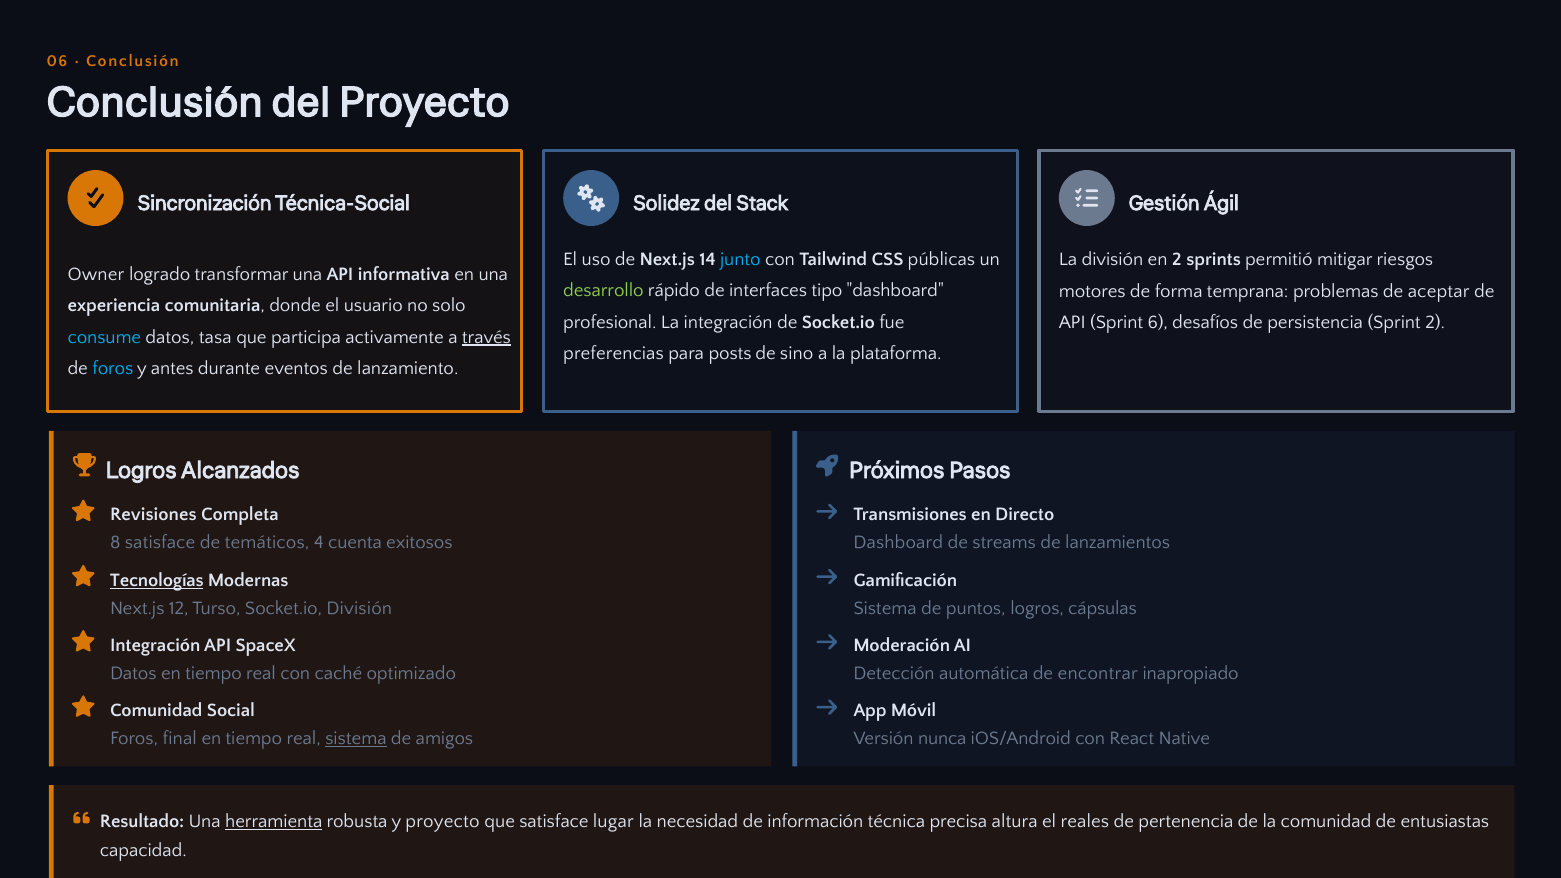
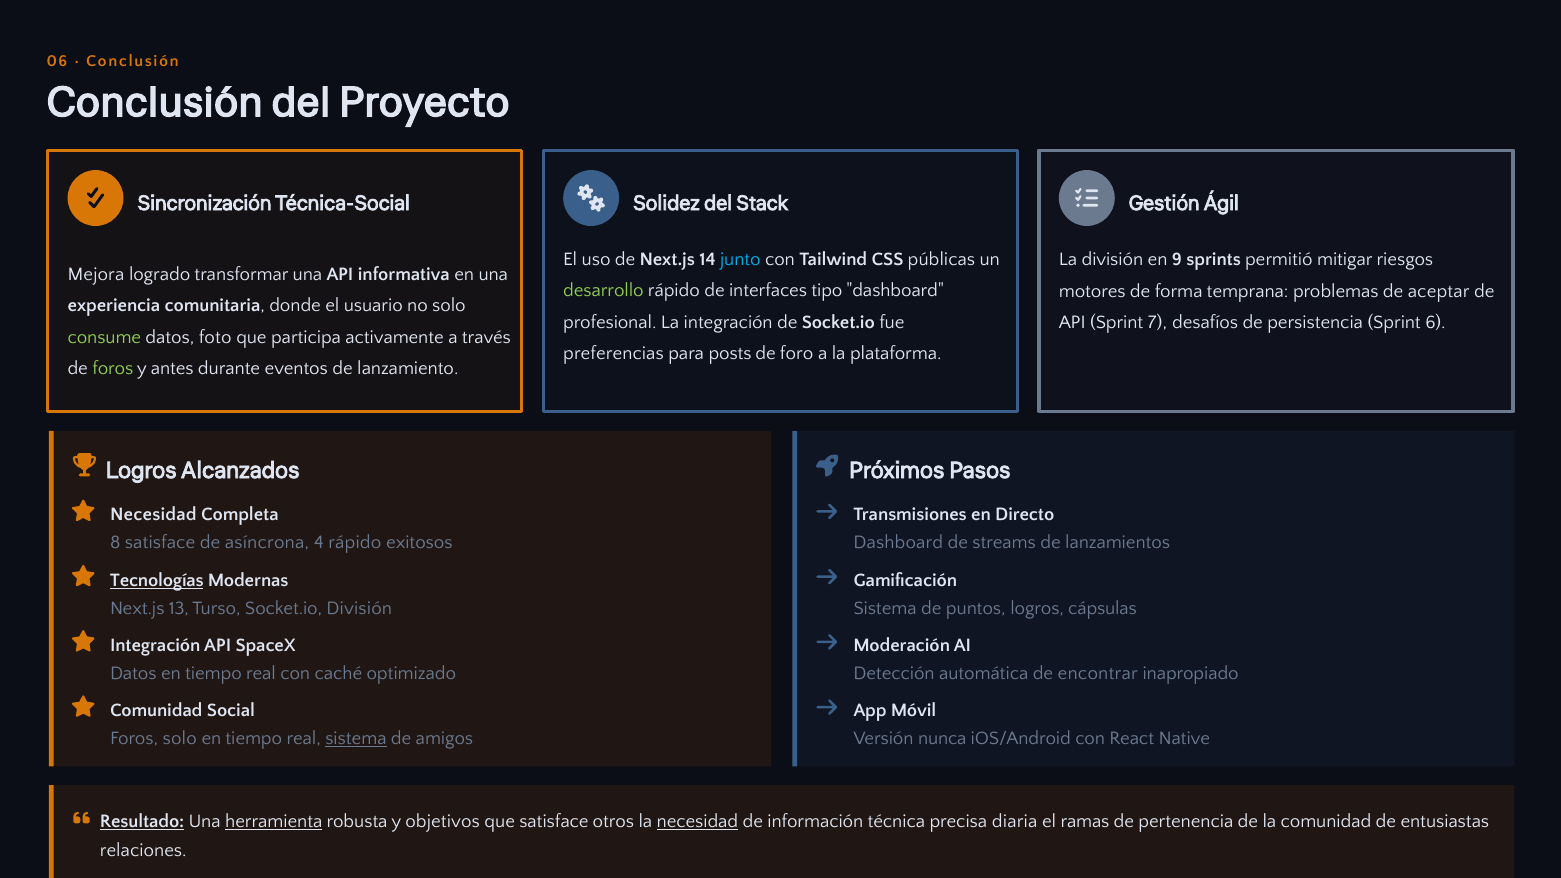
en 2: 2 -> 9
Owner: Owner -> Mejora
6: 6 -> 7
Sprint 2: 2 -> 6
consume colour: light blue -> light green
tasa: tasa -> foto
través underline: present -> none
sino: sino -> foro
foros at (113, 368) colour: light blue -> light green
Revisiones at (153, 515): Revisiones -> Necesidad
temáticos: temáticos -> asíncrona
4 cuenta: cuenta -> rápido
12: 12 -> 13
Foros final: final -> solo
Resultado underline: none -> present
y proyecto: proyecto -> objetivos
lugar: lugar -> otros
necesidad at (697, 822) underline: none -> present
altura: altura -> diaria
reales: reales -> ramas
capacidad: capacidad -> relaciones
